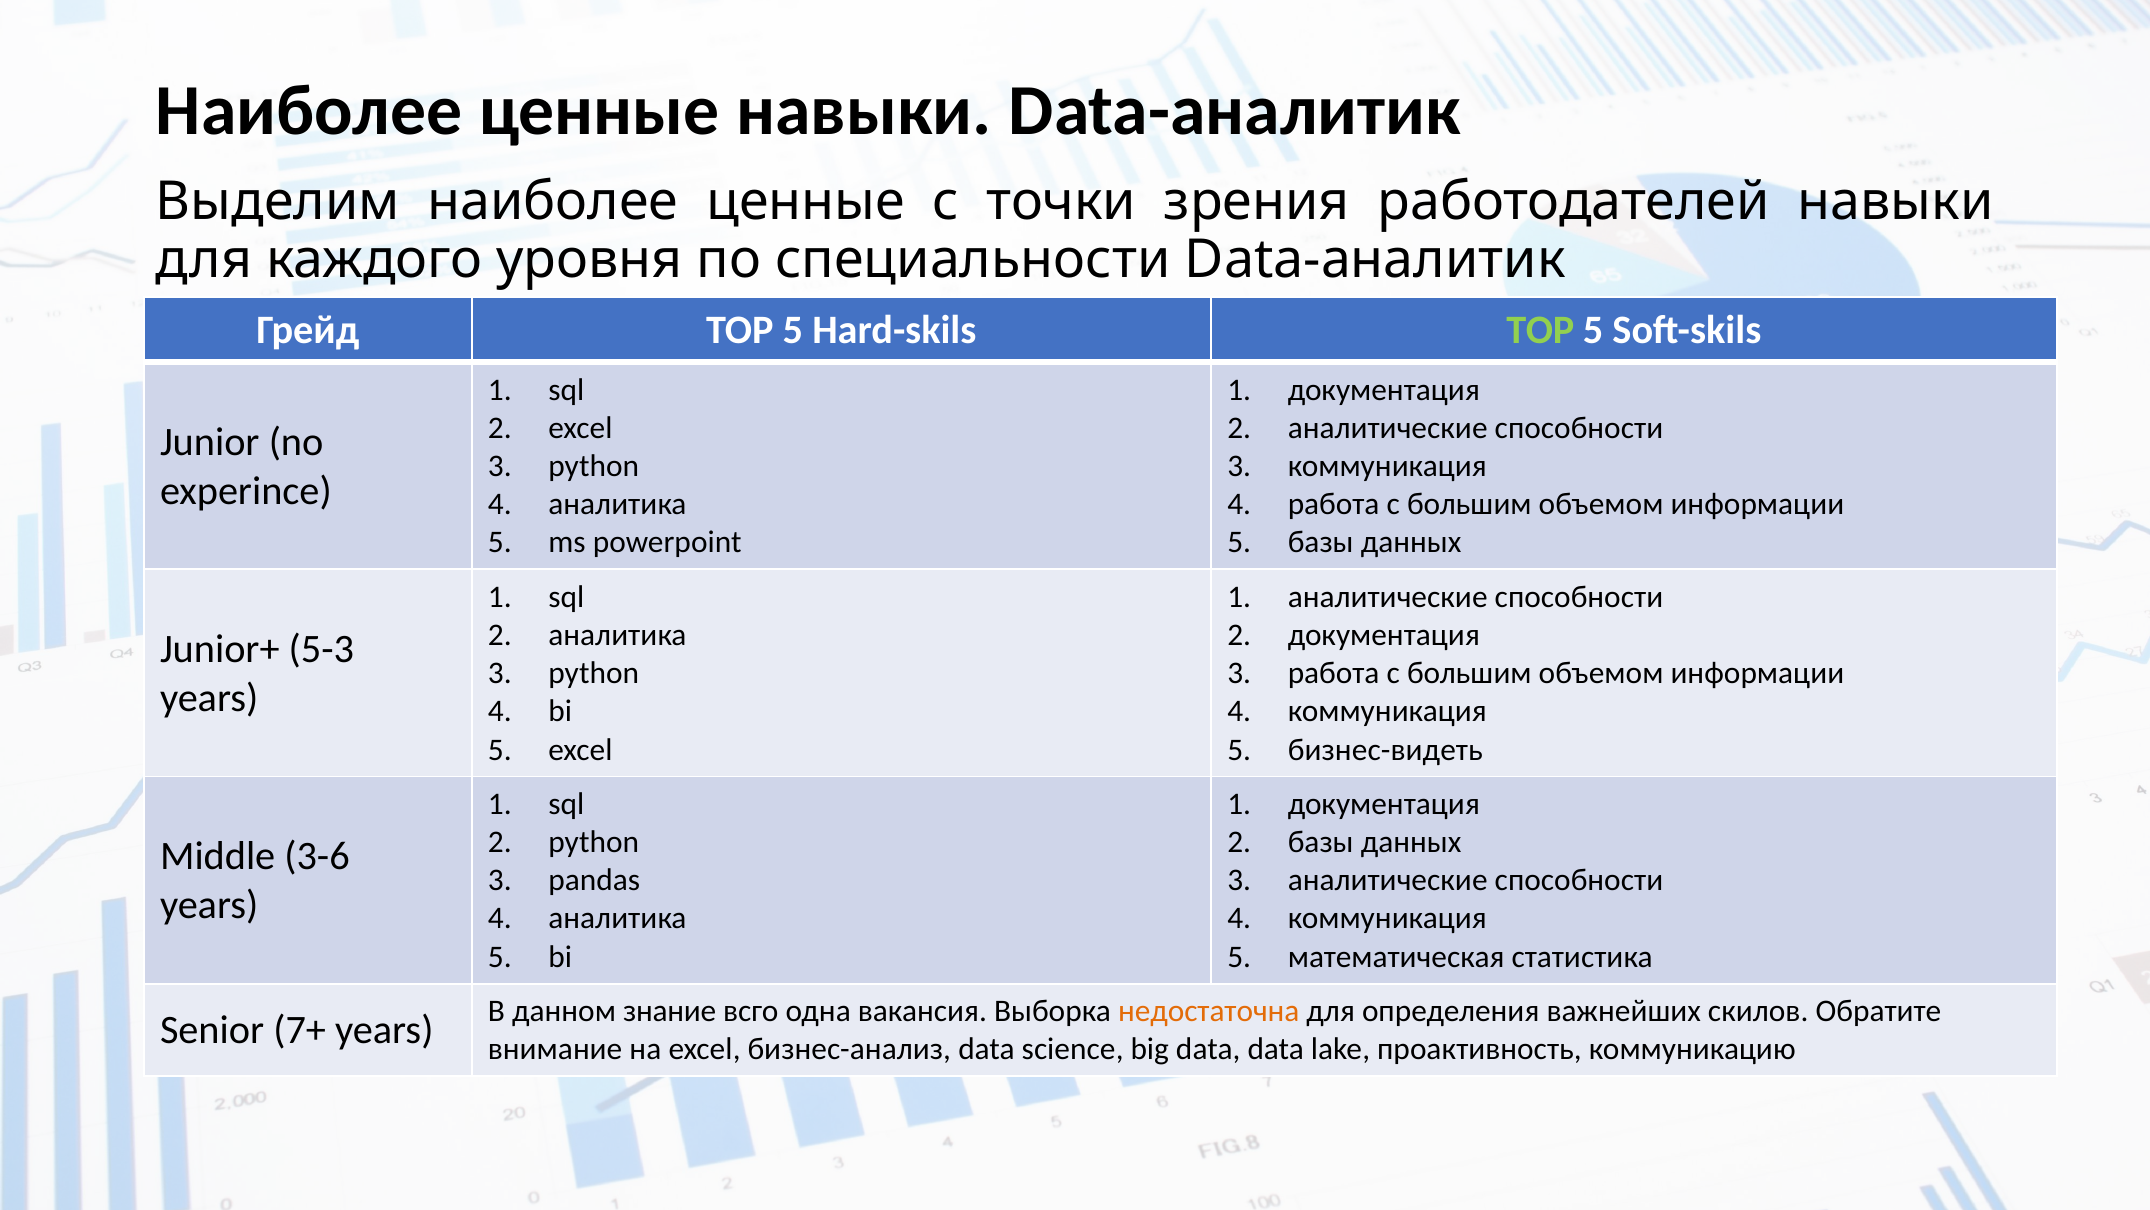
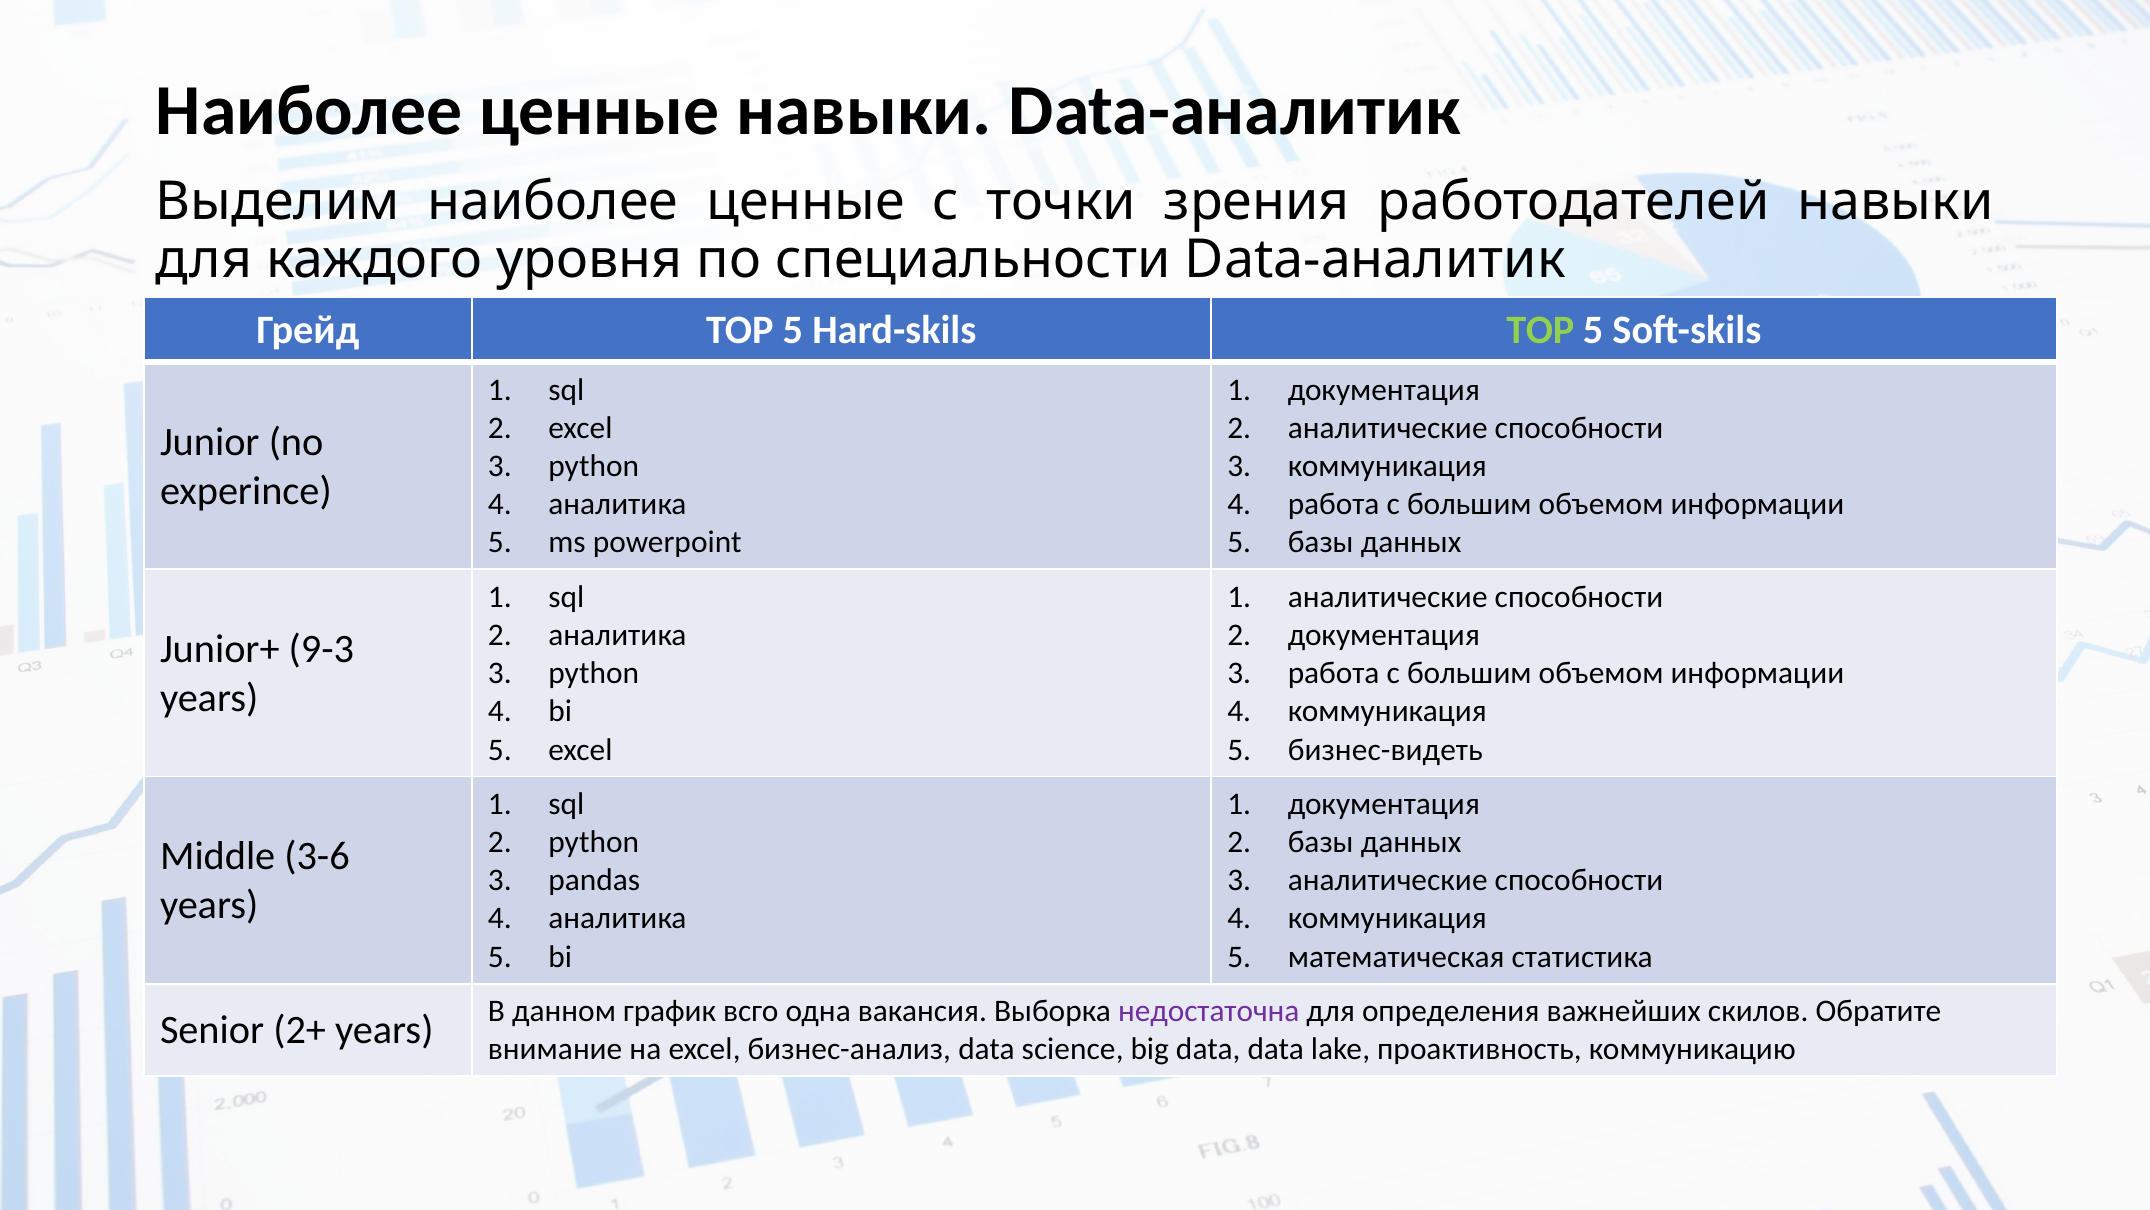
5-3: 5-3 -> 9-3
7+: 7+ -> 2+
знание: знание -> график
недостаточна colour: orange -> purple
